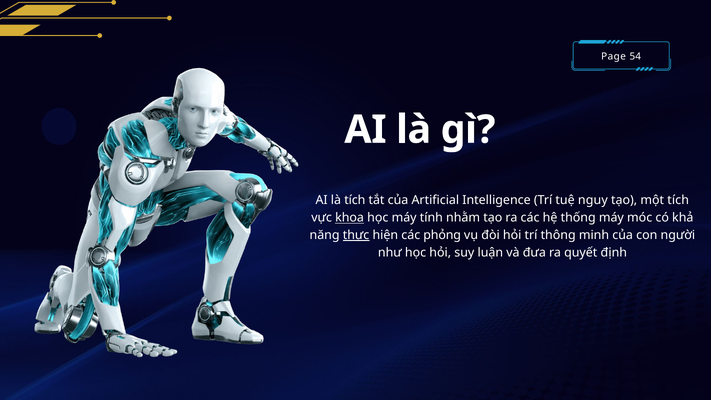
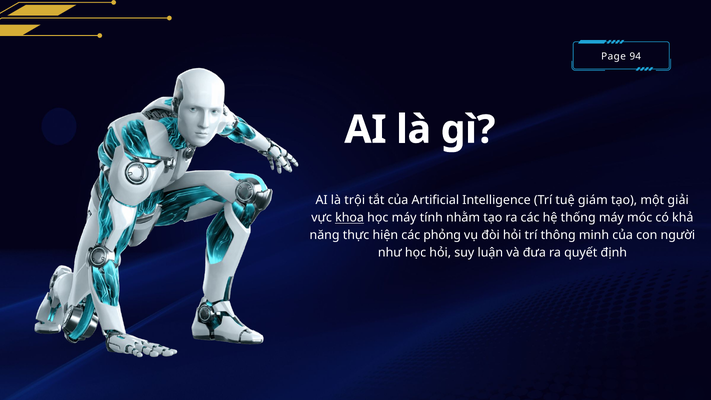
54: 54 -> 94
là tích: tích -> trội
nguy: nguy -> giám
một tích: tích -> giải
thực underline: present -> none
